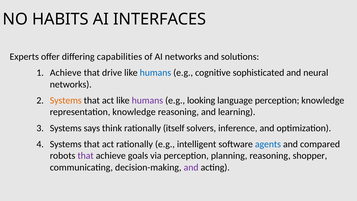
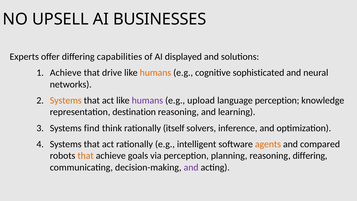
HABITS: HABITS -> UPSELL
INTERFACES: INTERFACES -> BUSINESSES
AI networks: networks -> displayed
humans at (155, 73) colour: blue -> orange
looking: looking -> upload
representation knowledge: knowledge -> destination
says: says -> find
agents colour: blue -> orange
that at (86, 156) colour: purple -> orange
reasoning shopper: shopper -> differing
